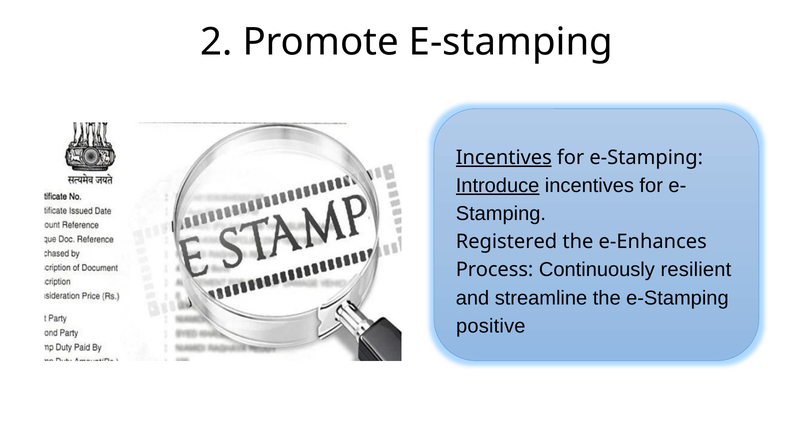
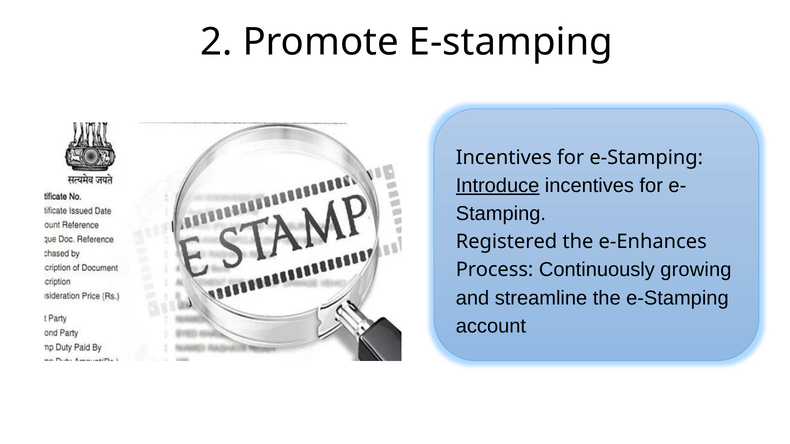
Incentives at (504, 158) underline: present -> none
resilient: resilient -> growing
positive: positive -> account
